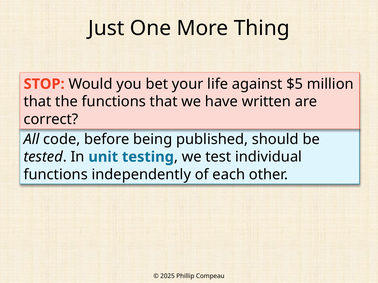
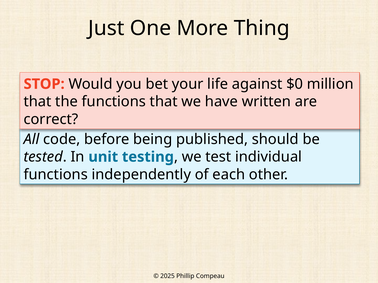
$5: $5 -> $0
